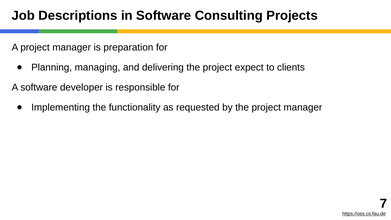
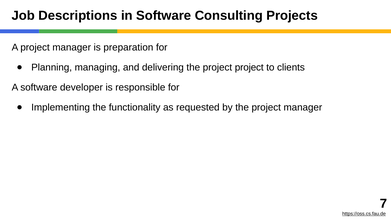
project expect: expect -> project
